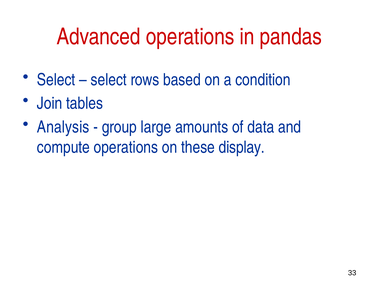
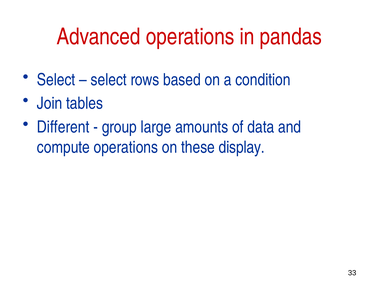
Analysis: Analysis -> Different
